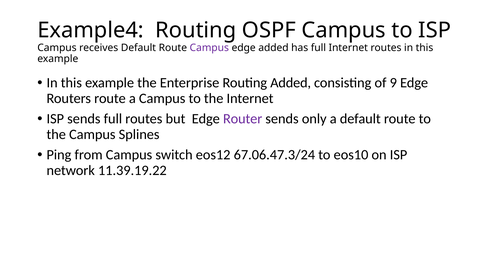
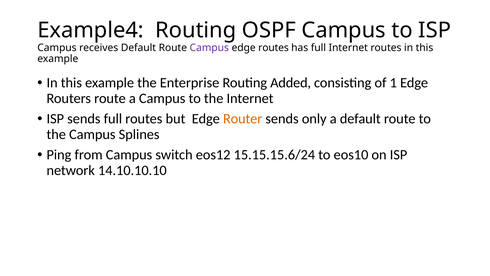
edge added: added -> routes
9: 9 -> 1
Router colour: purple -> orange
67.06.47.3/24: 67.06.47.3/24 -> 15.15.15.6/24
11.39.19.22: 11.39.19.22 -> 14.10.10.10
